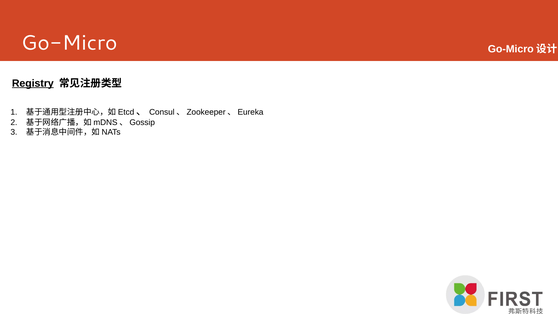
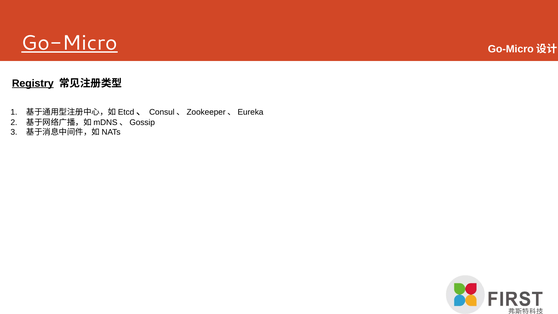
Go-Micro underline: none -> present
